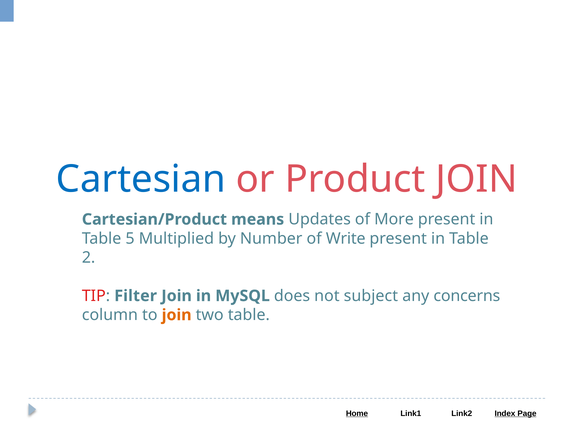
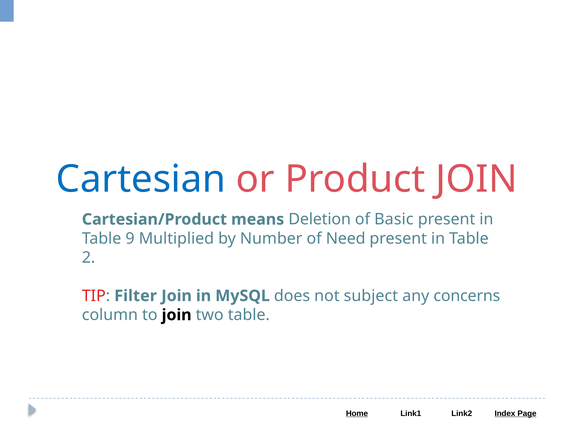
Updates: Updates -> Deletion
More: More -> Basic
5: 5 -> 9
Write: Write -> Need
join at (177, 315) colour: orange -> black
